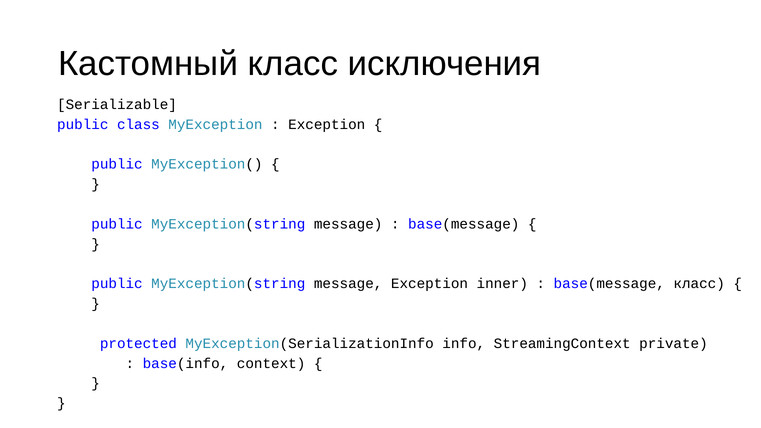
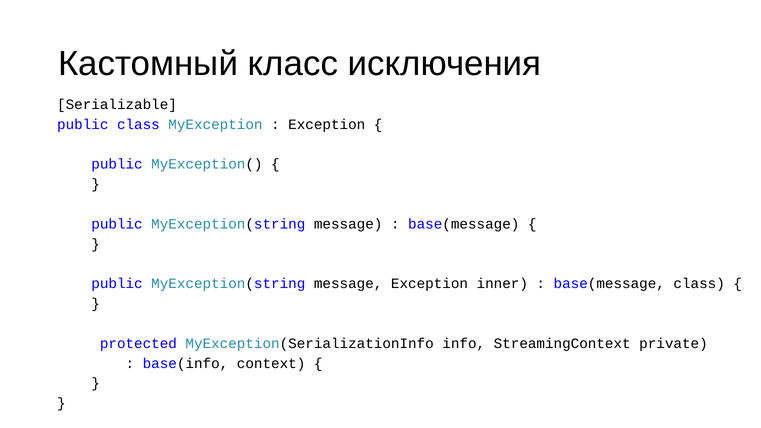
base(message класс: класс -> class
